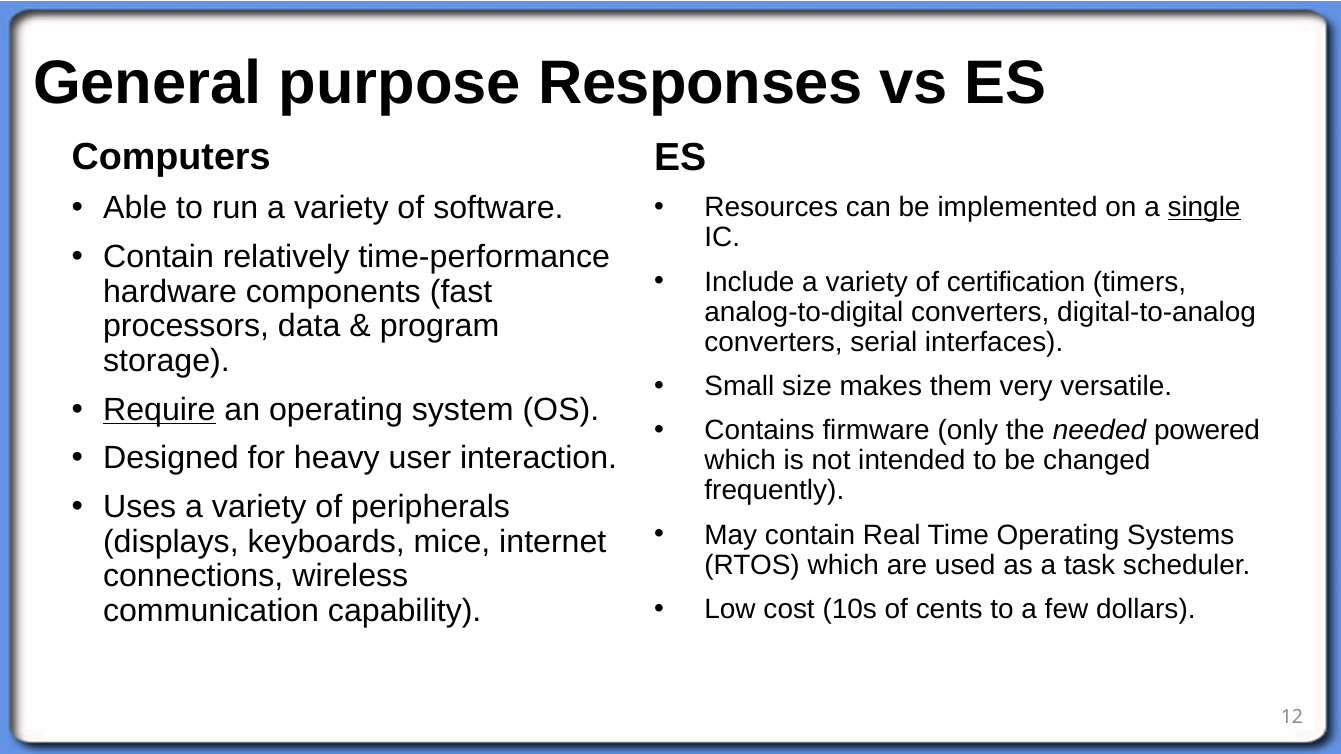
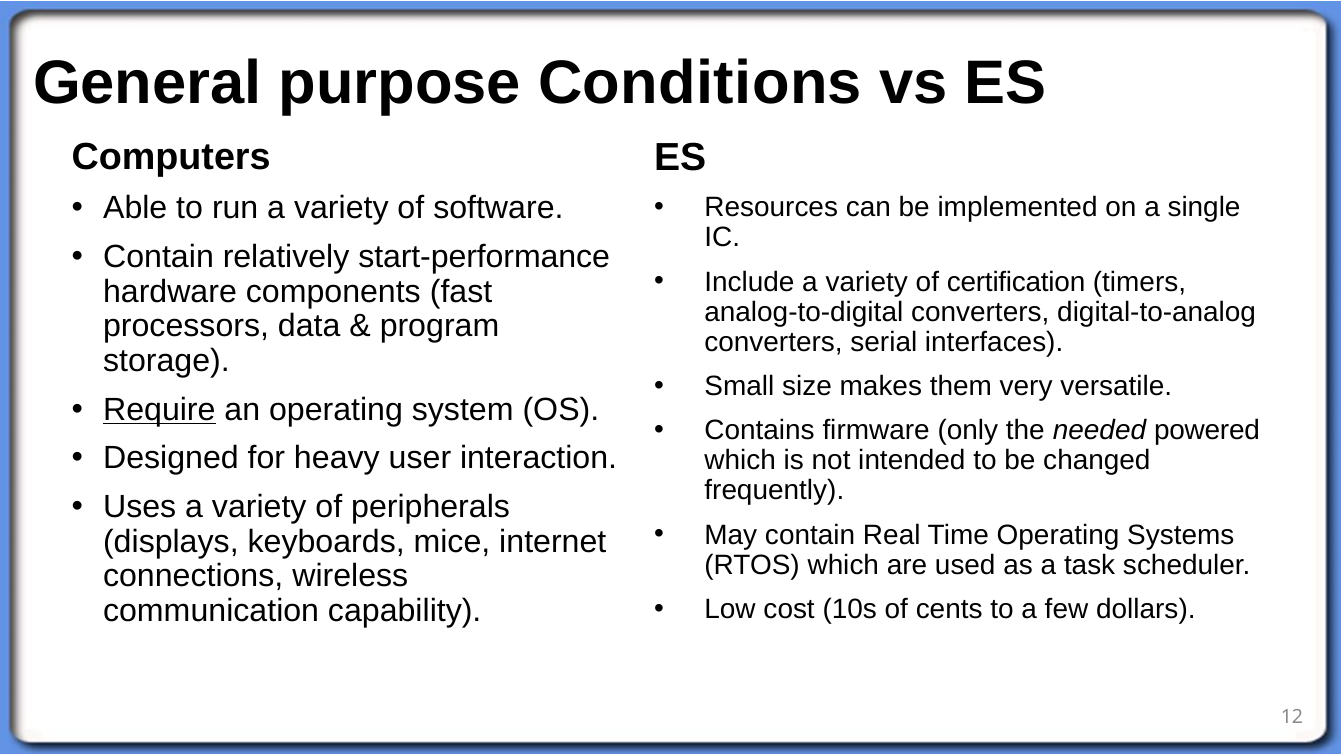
Responses: Responses -> Conditions
single underline: present -> none
time-performance: time-performance -> start-performance
